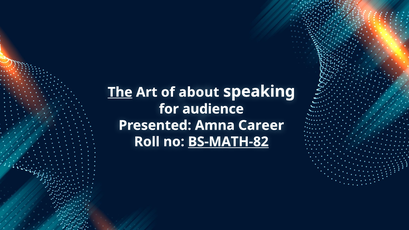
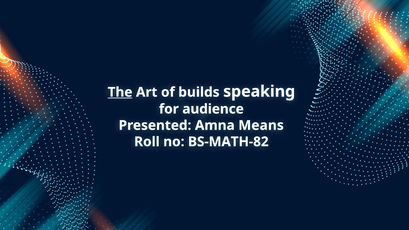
about: about -> builds
Career: Career -> Means
BS-MATH-82 underline: present -> none
